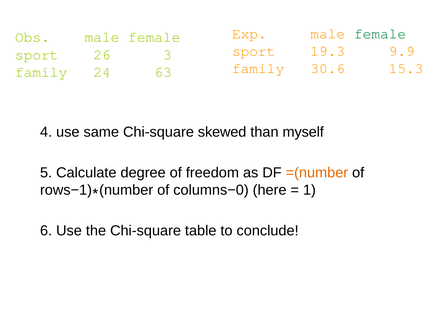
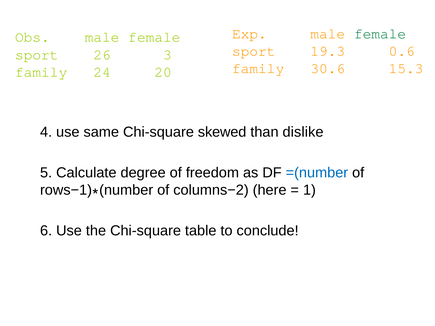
9.9: 9.9 -> 0.6
63: 63 -> 20
myself: myself -> dislike
=(number colour: orange -> blue
columns−0: columns−0 -> columns−2
